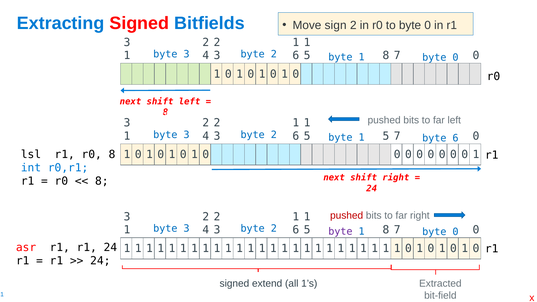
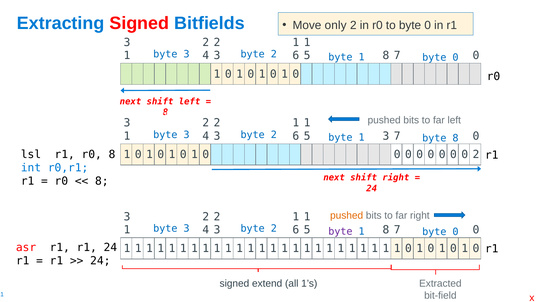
sign: sign -> only
5 at (386, 136): 5 -> 3
byte 6: 6 -> 8
0 0 1: 1 -> 2
pushed at (347, 216) colour: red -> orange
